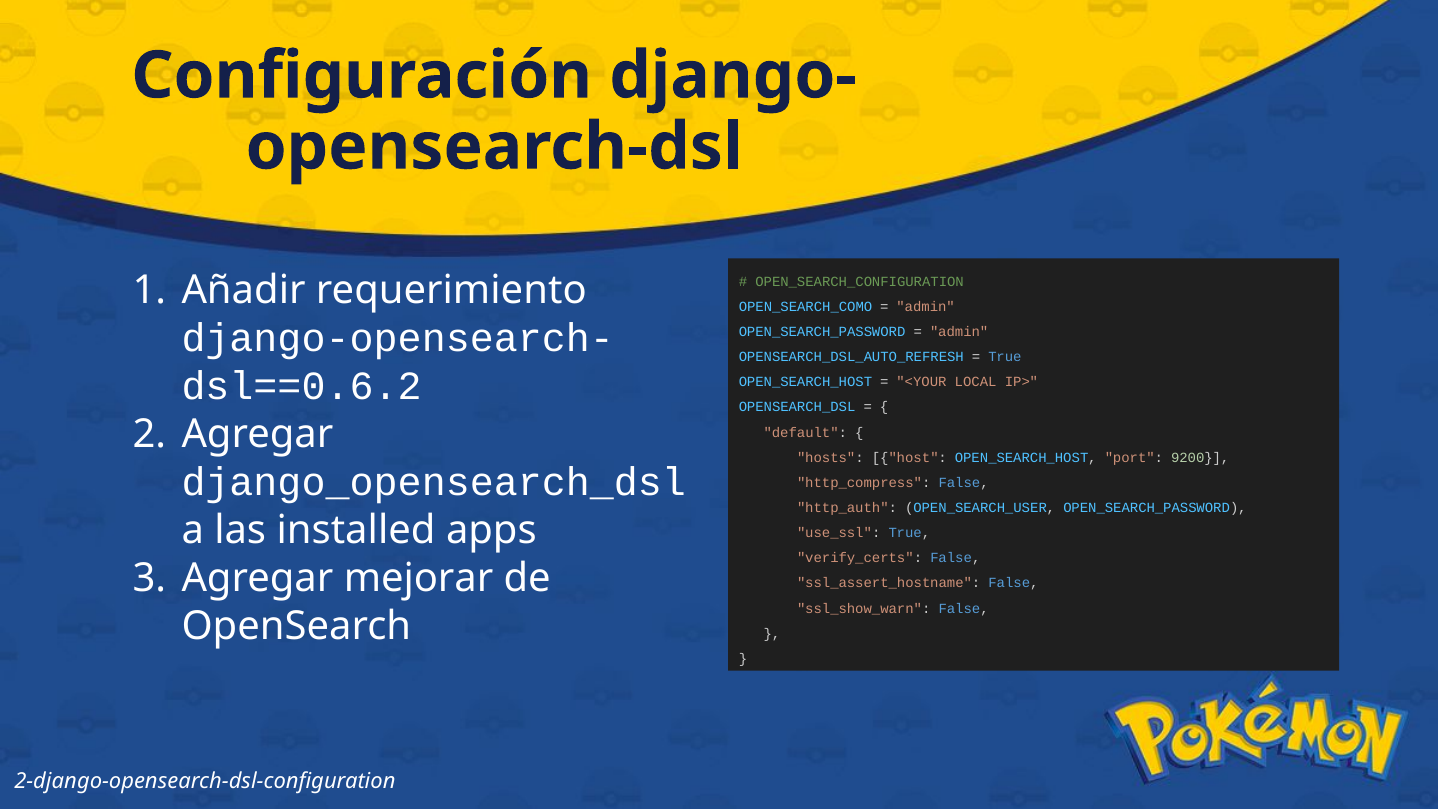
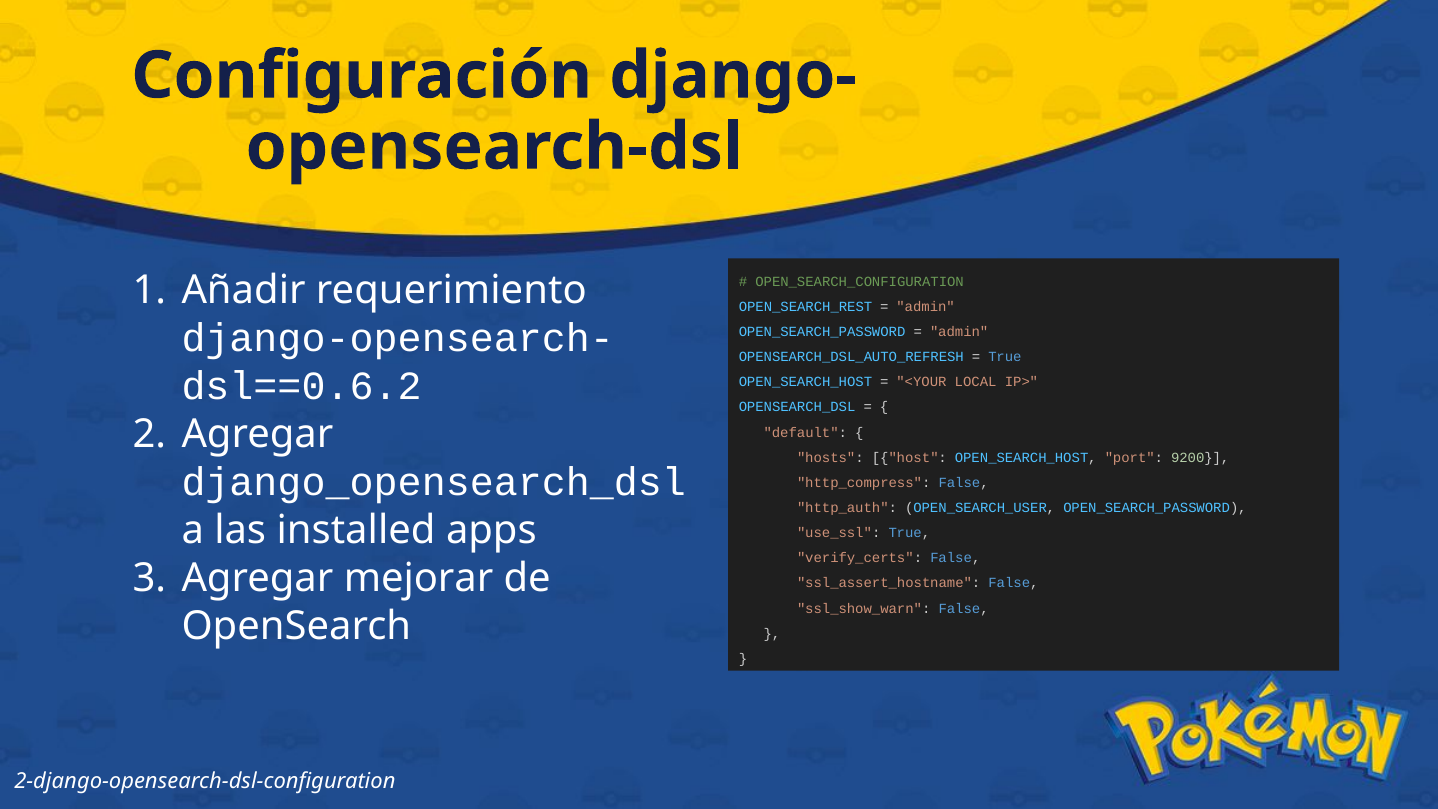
OPEN_SEARCH_COMO: OPEN_SEARCH_COMO -> OPEN_SEARCH_REST
